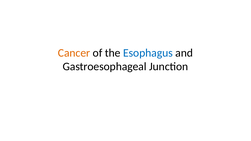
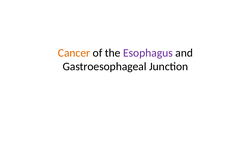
Esophagus colour: blue -> purple
